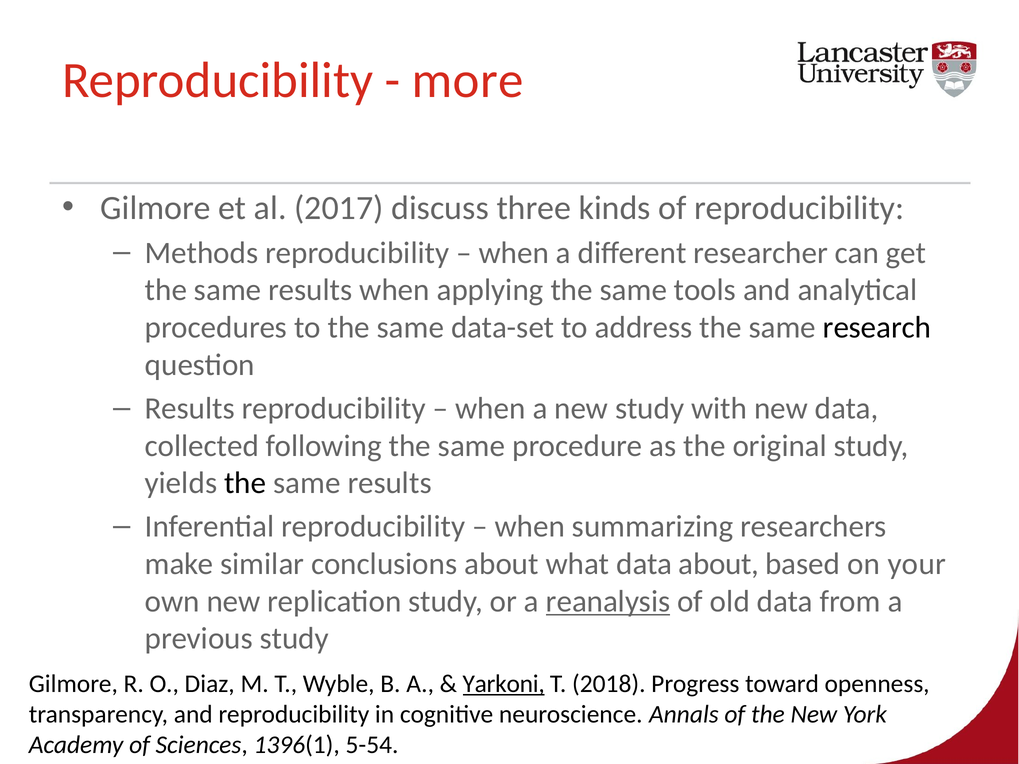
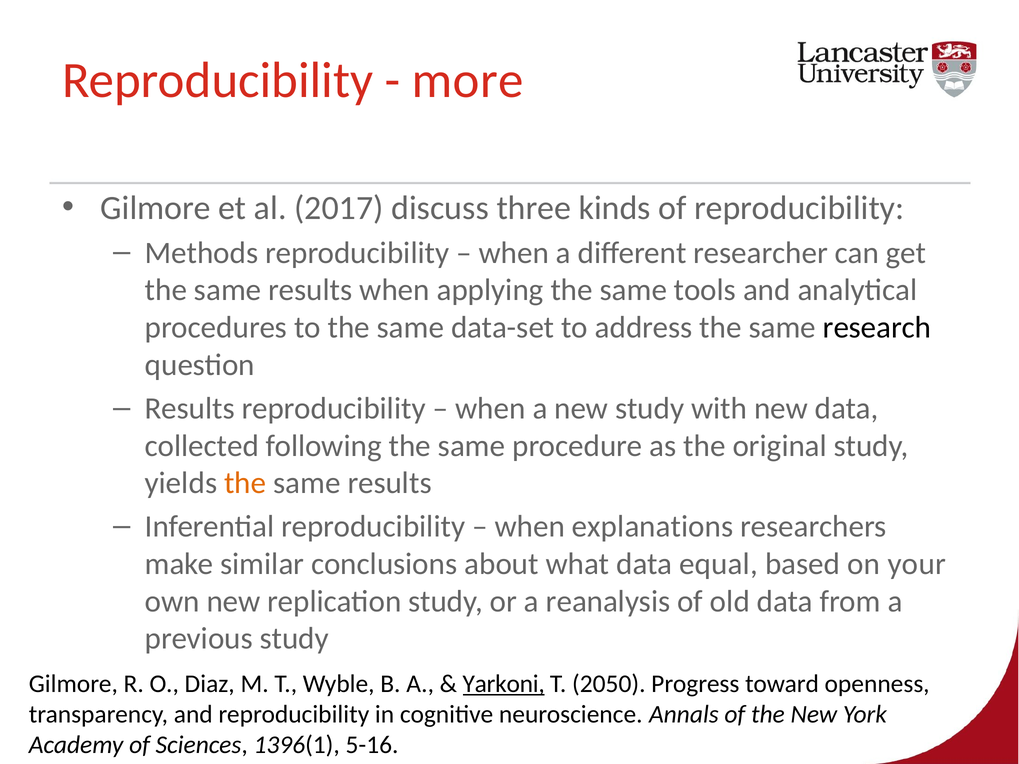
the at (245, 483) colour: black -> orange
summarizing: summarizing -> explanations
data about: about -> equal
reanalysis underline: present -> none
2018: 2018 -> 2050
5-54: 5-54 -> 5-16
